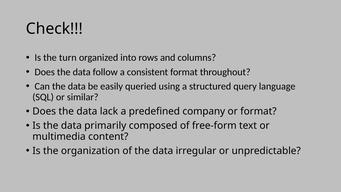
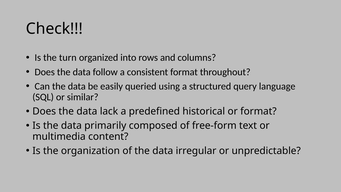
company: company -> historical
